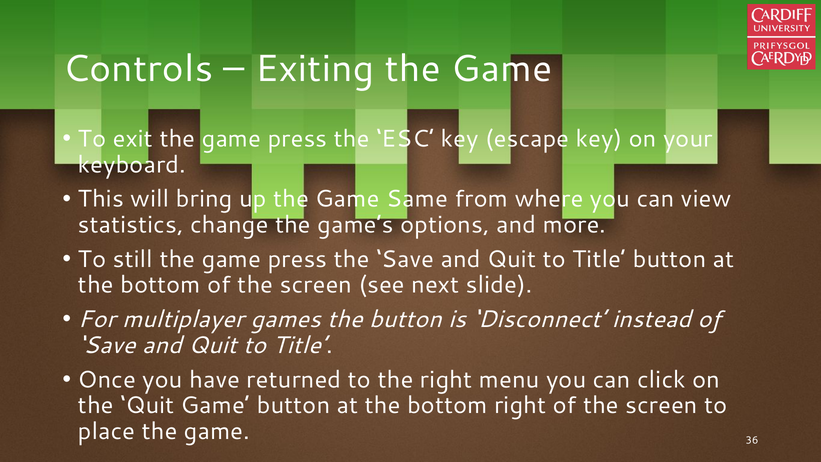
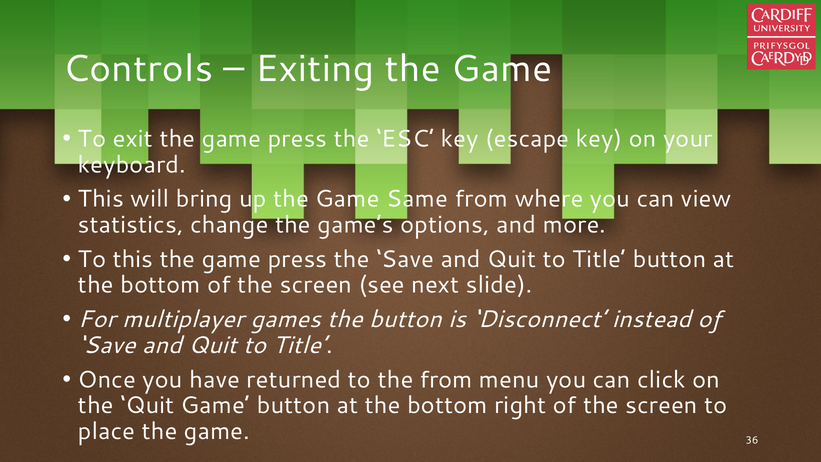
To still: still -> this
the right: right -> from
